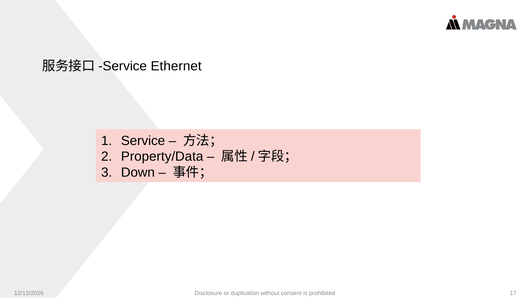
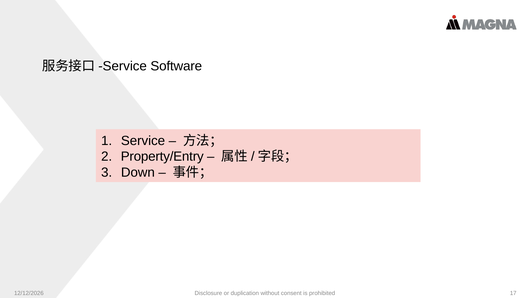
Ethernet: Ethernet -> Software
Property/Data: Property/Data -> Property/Entry
